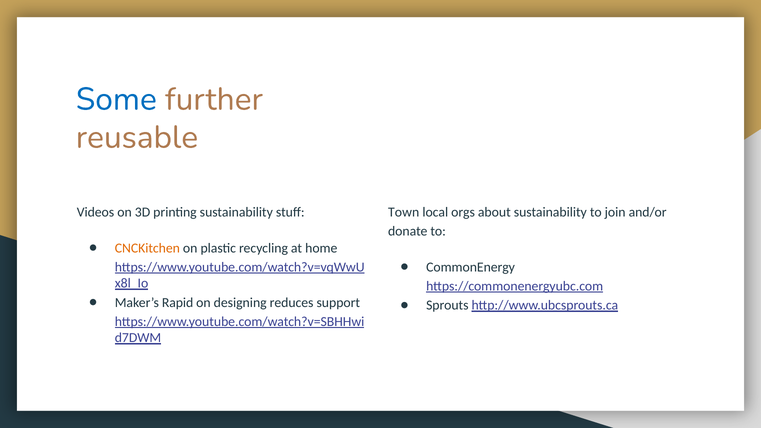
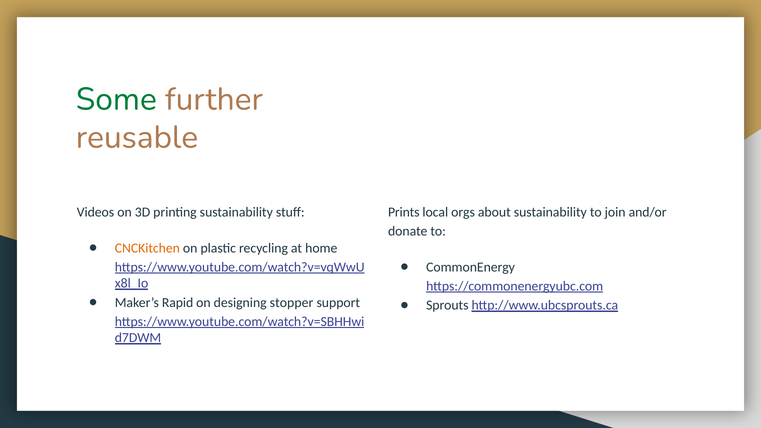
Some colour: blue -> green
Town: Town -> Prints
reduces: reduces -> stopper
